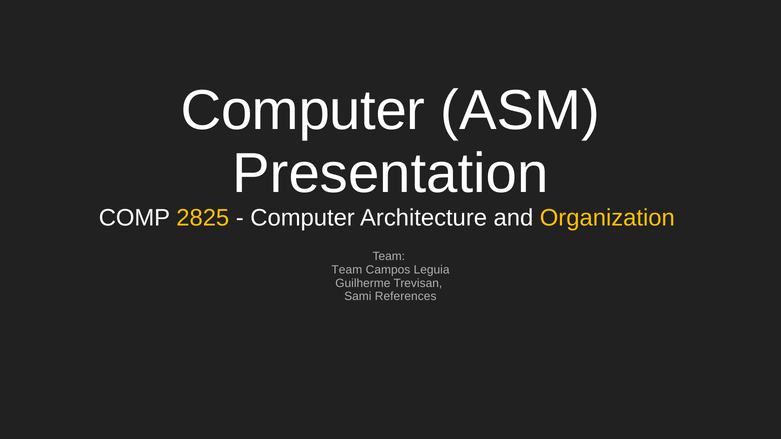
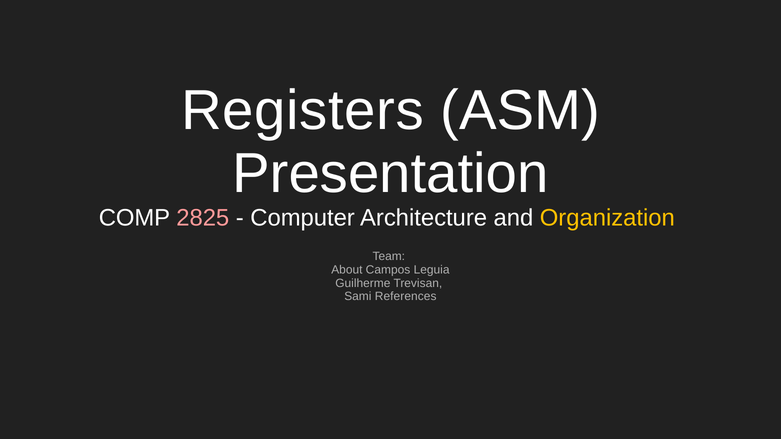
Computer at (303, 111): Computer -> Registers
2825 colour: yellow -> pink
Team at (347, 270): Team -> About
